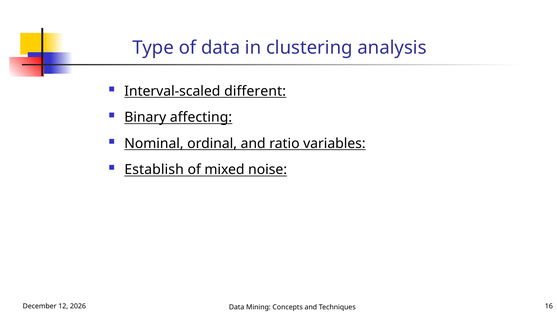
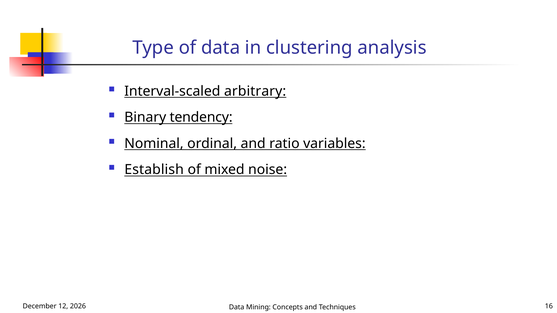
different: different -> arbitrary
affecting: affecting -> tendency
